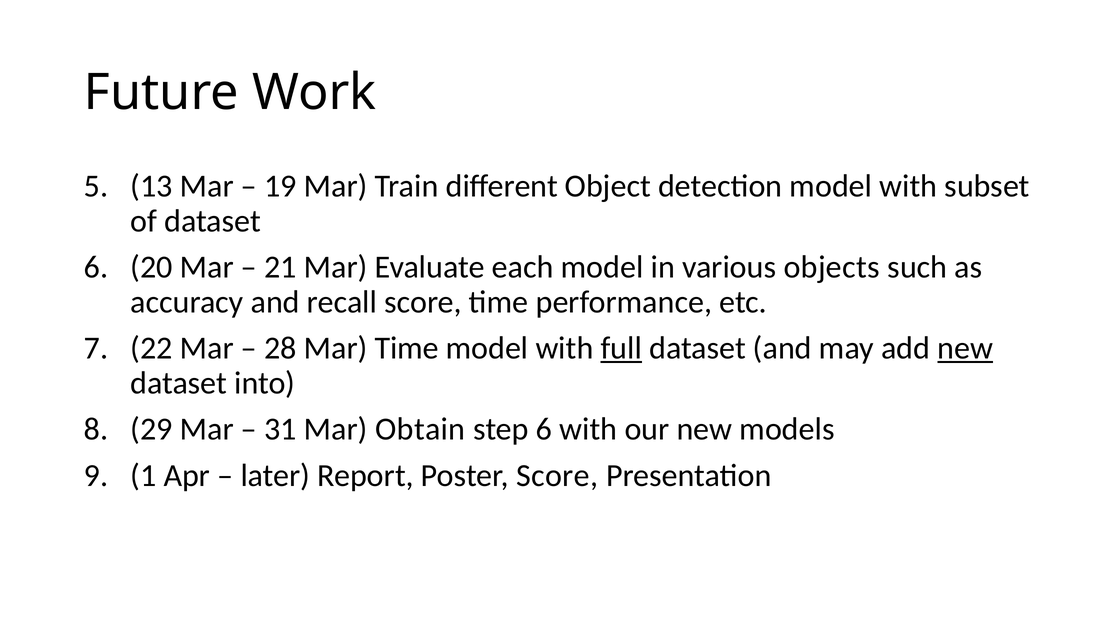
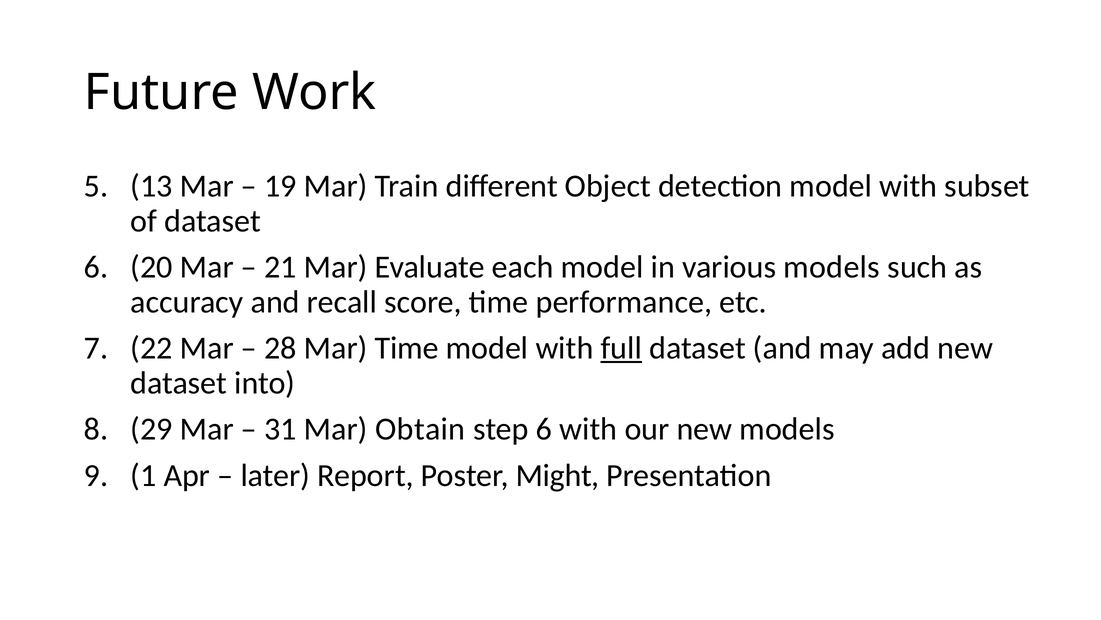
various objects: objects -> models
new at (965, 348) underline: present -> none
Poster Score: Score -> Might
